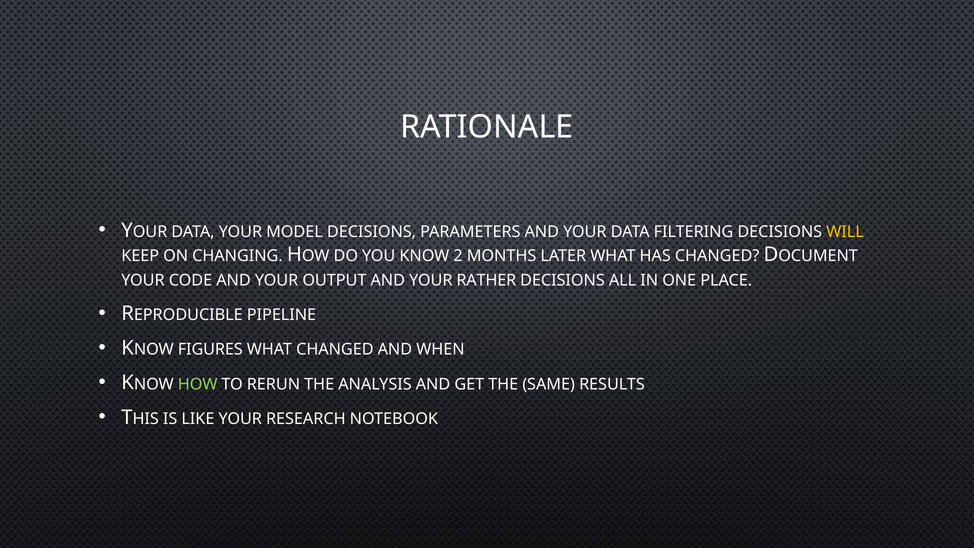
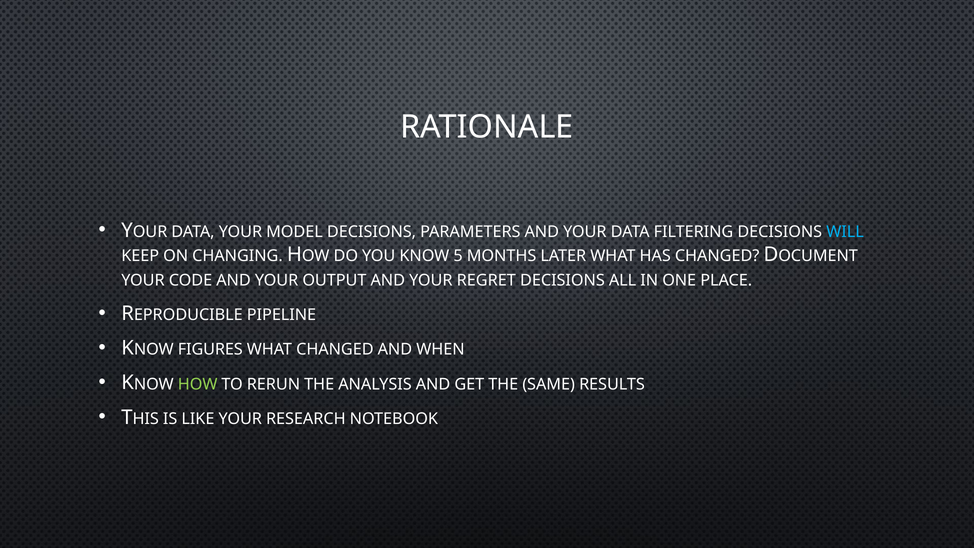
WILL colour: yellow -> light blue
2: 2 -> 5
RATHER: RATHER -> REGRET
